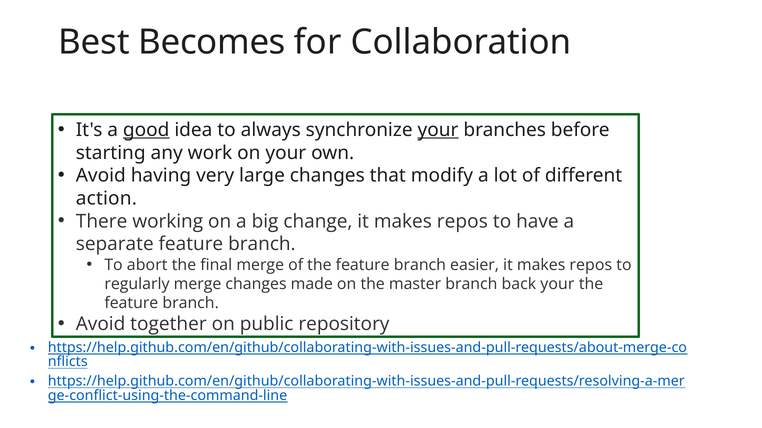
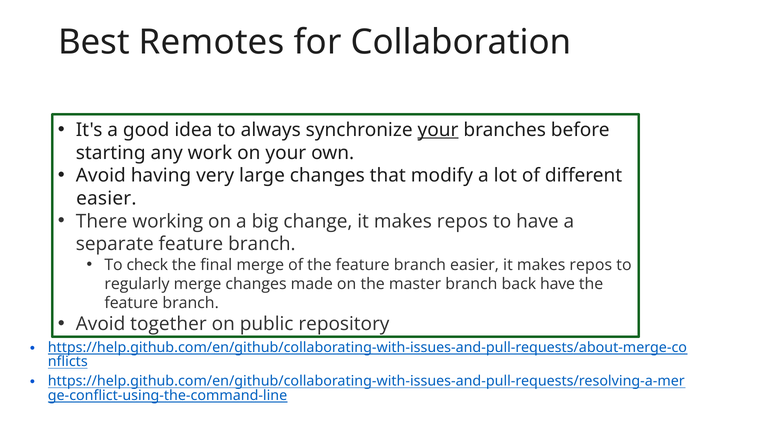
Becomes: Becomes -> Remotes
good underline: present -> none
action at (106, 199): action -> easier
abort: abort -> check
back your: your -> have
